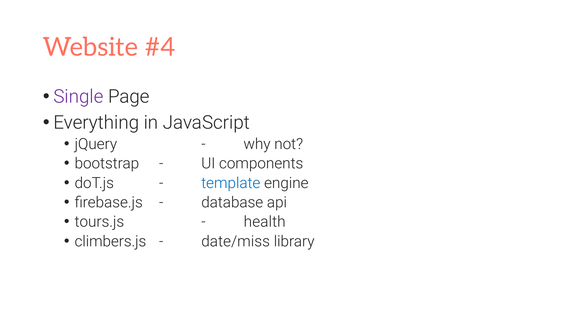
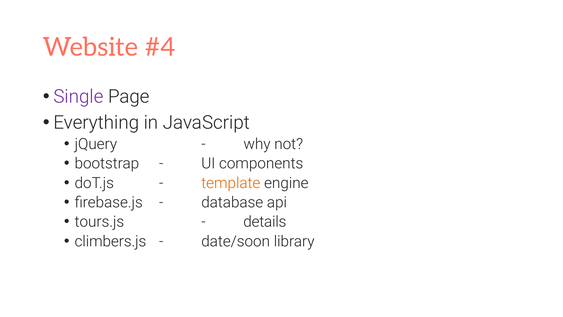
template colour: blue -> orange
health: health -> details
date/miss: date/miss -> date/soon
